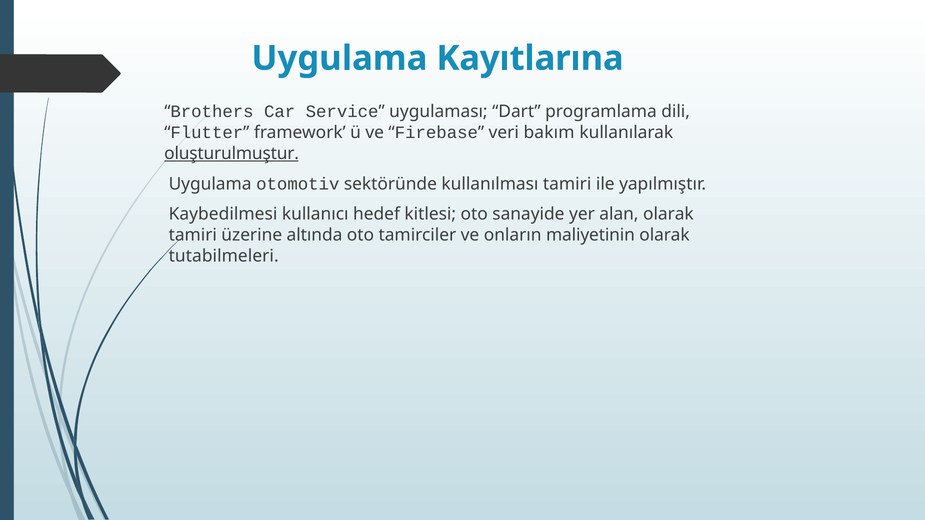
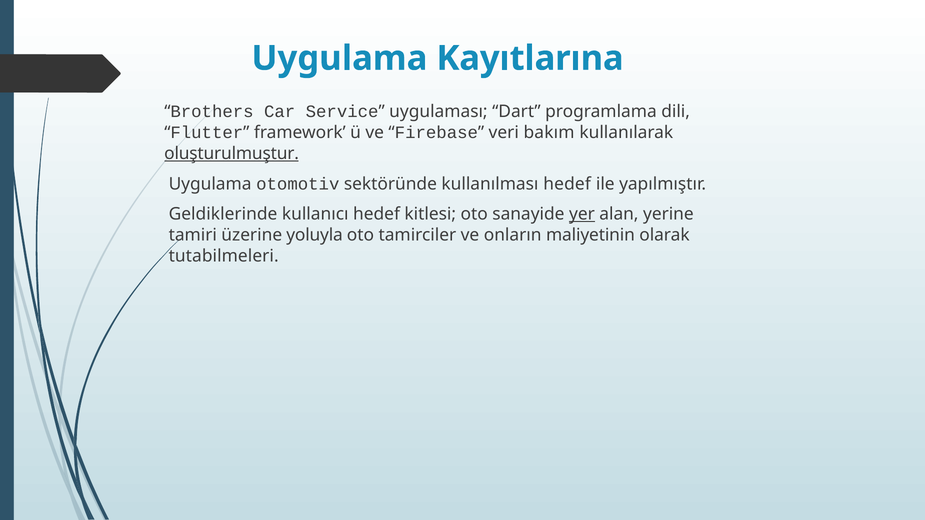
kullanılması tamiri: tamiri -> hedef
Kaybedilmesi: Kaybedilmesi -> Geldiklerinde
yer underline: none -> present
alan olarak: olarak -> yerine
altında: altında -> yoluyla
